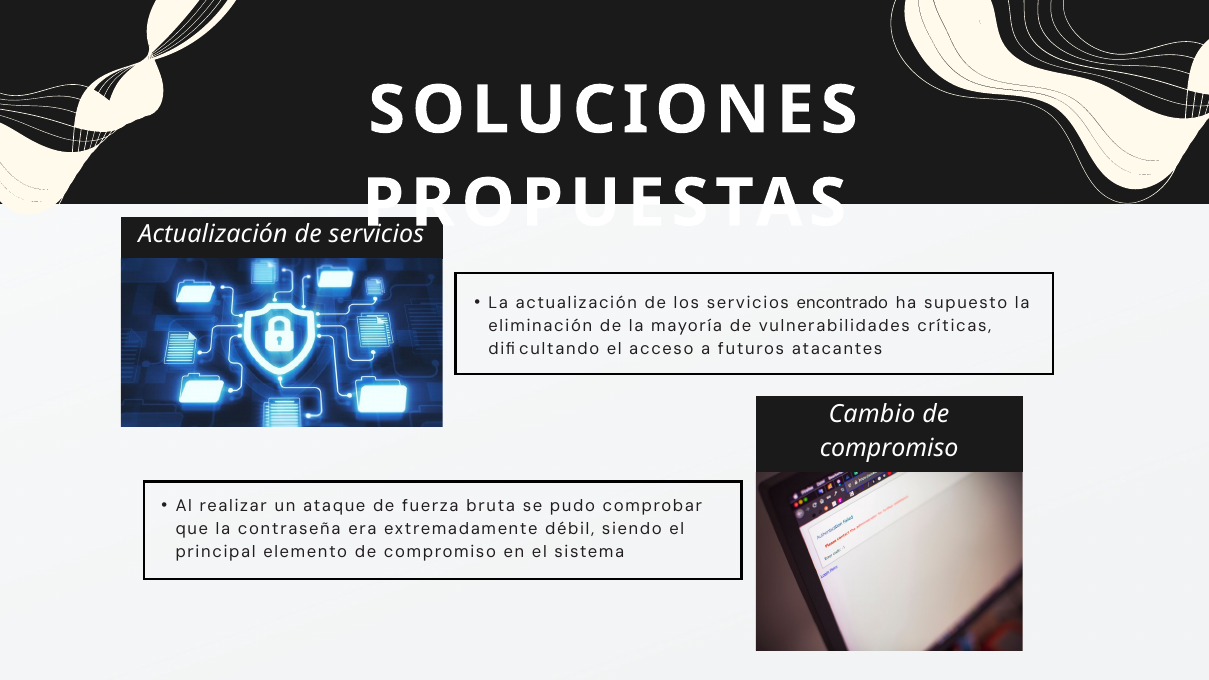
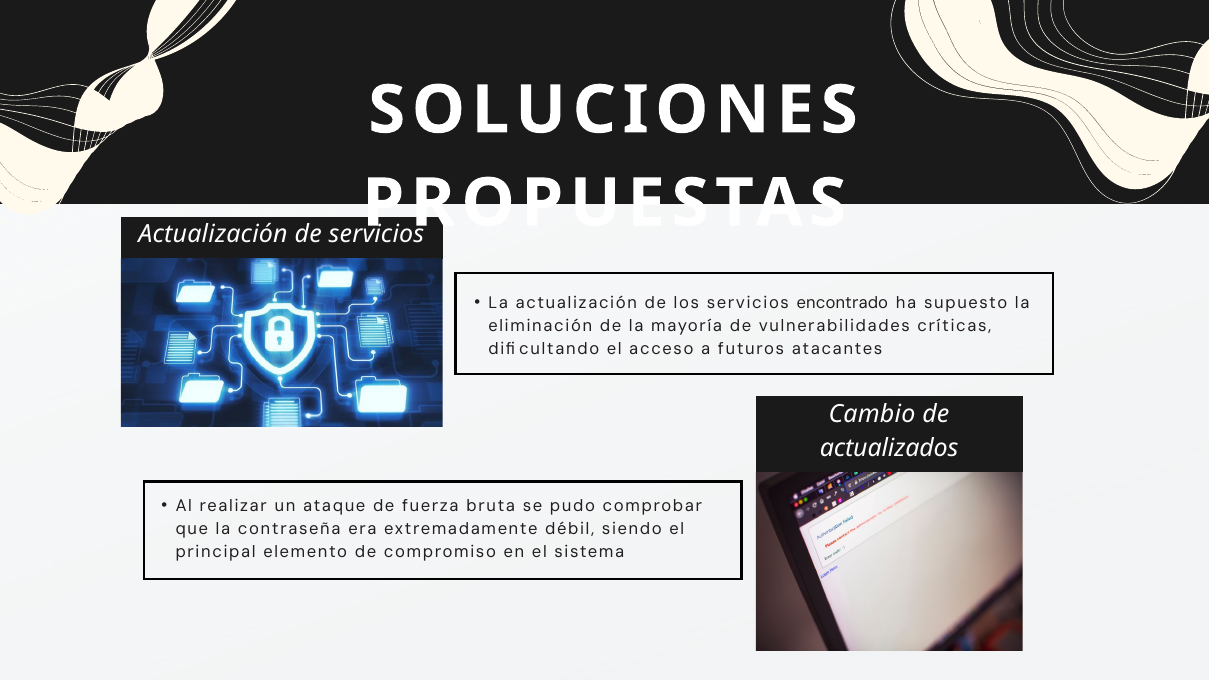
compromiso at (889, 449): compromiso -> actualizados
